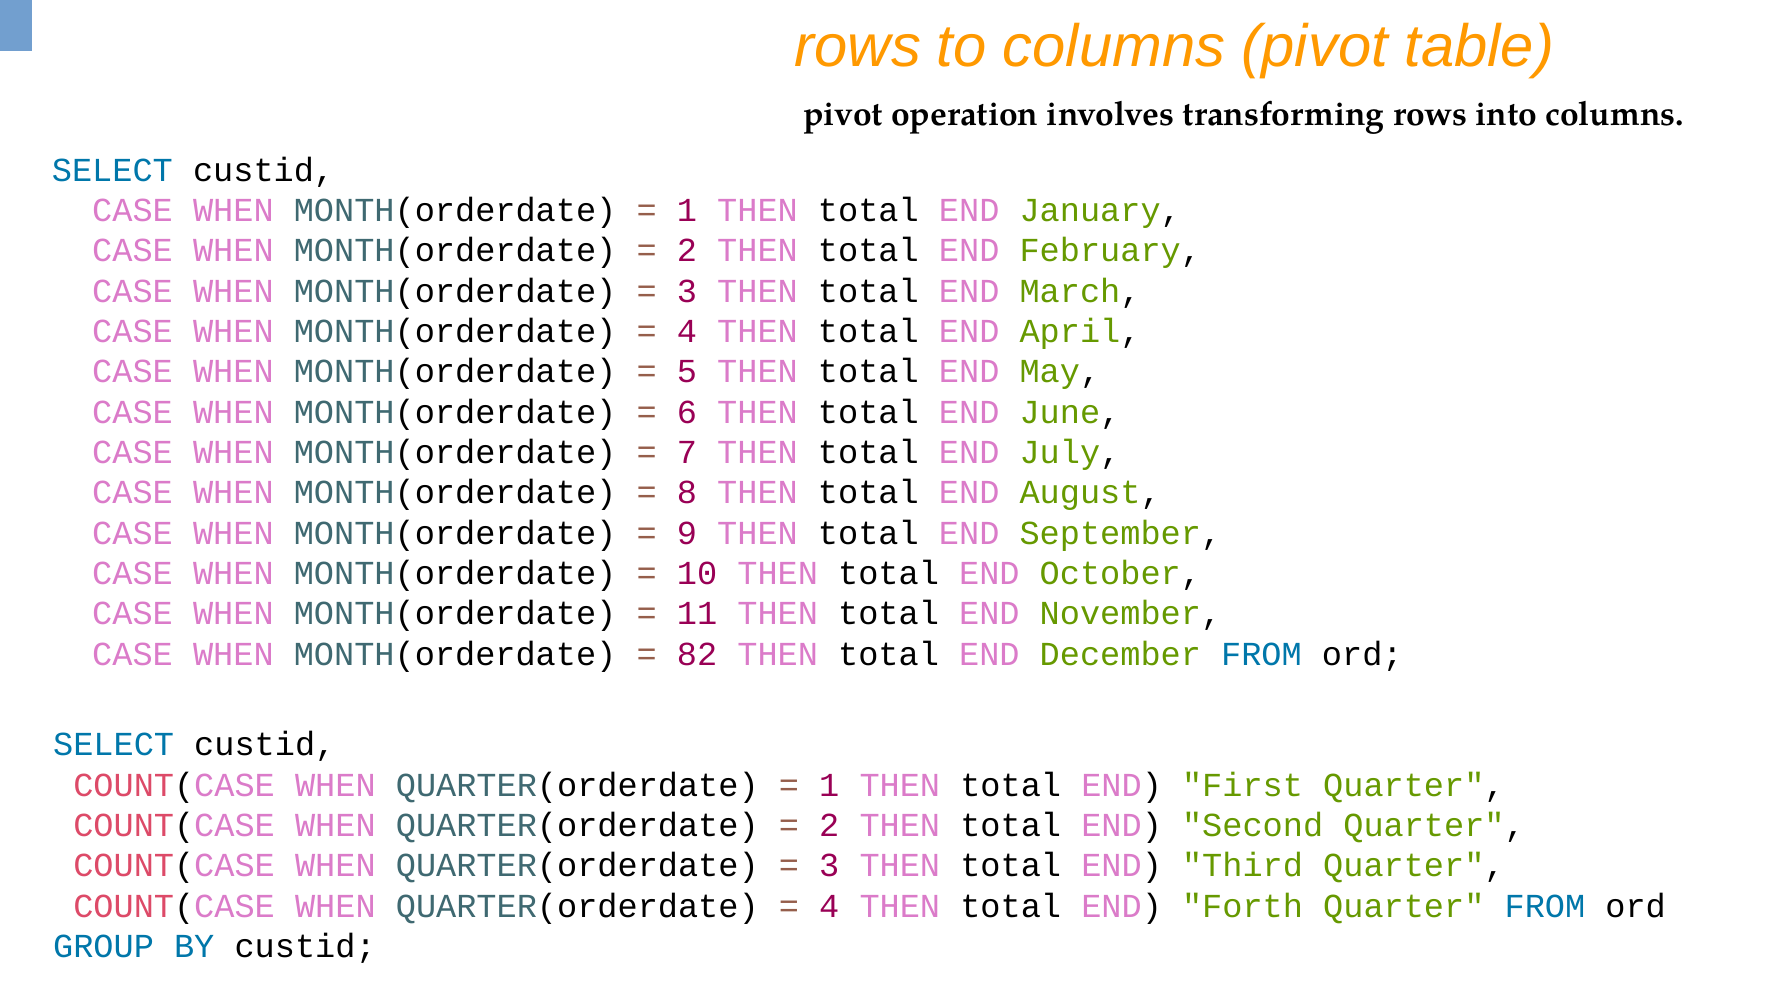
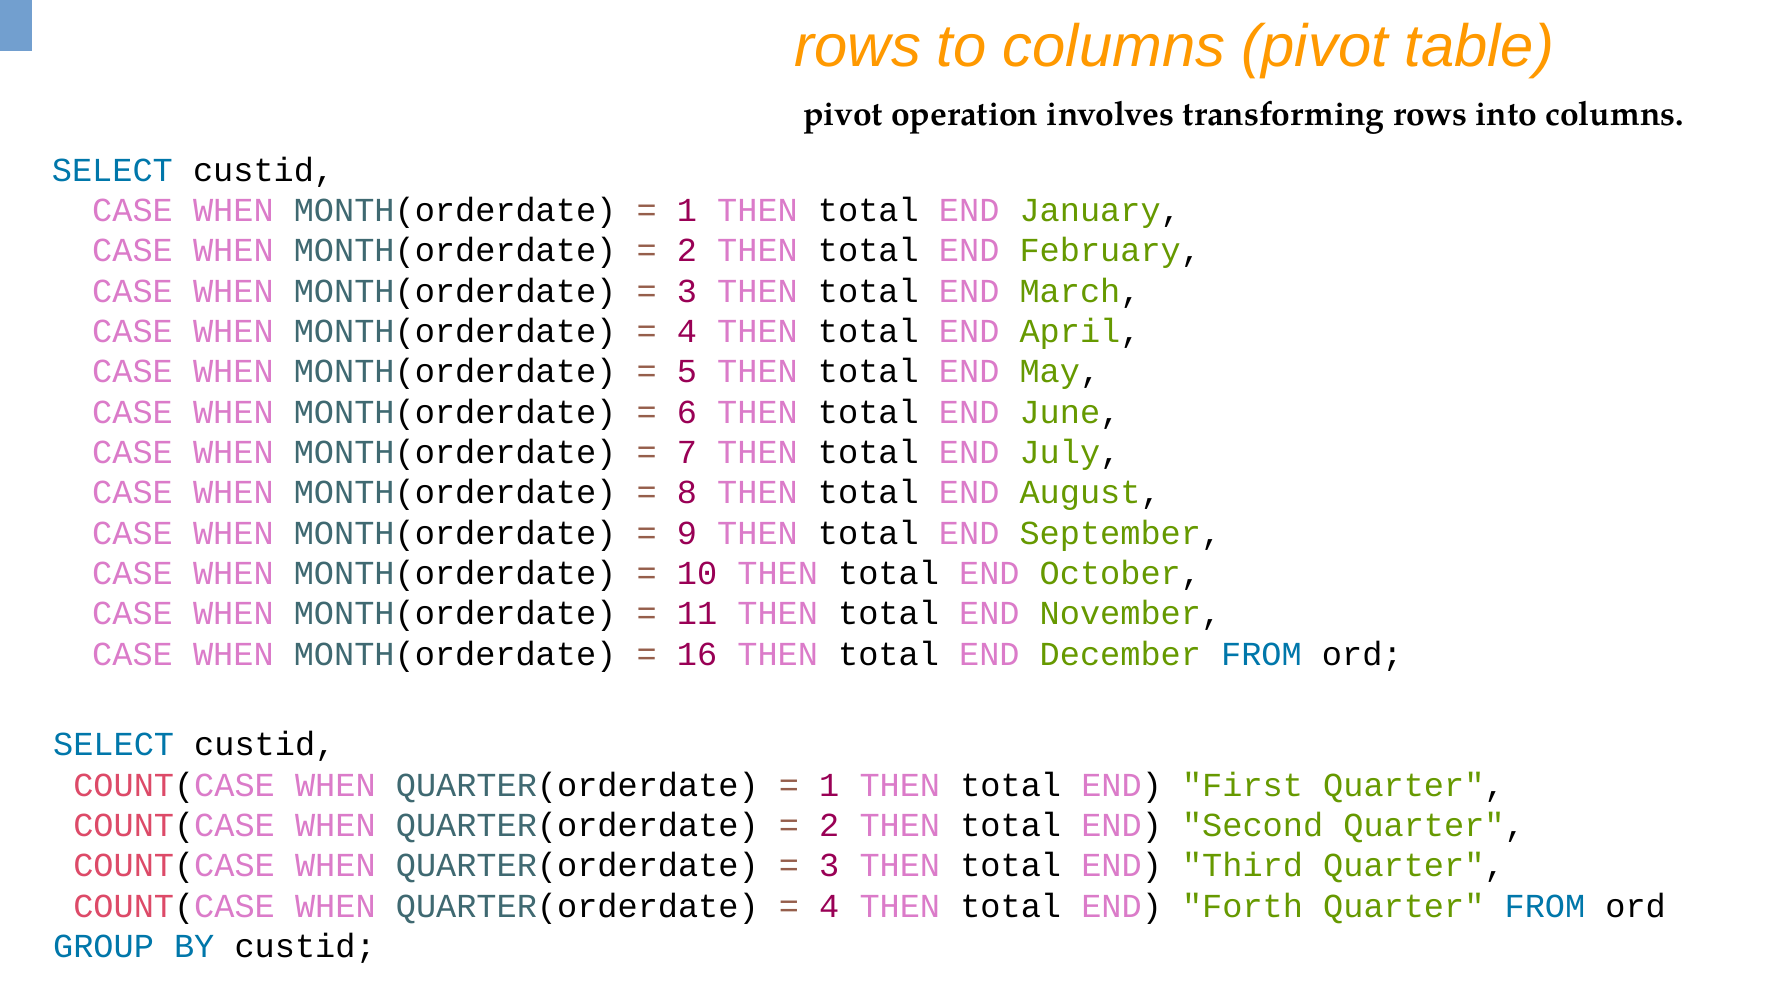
82: 82 -> 16
